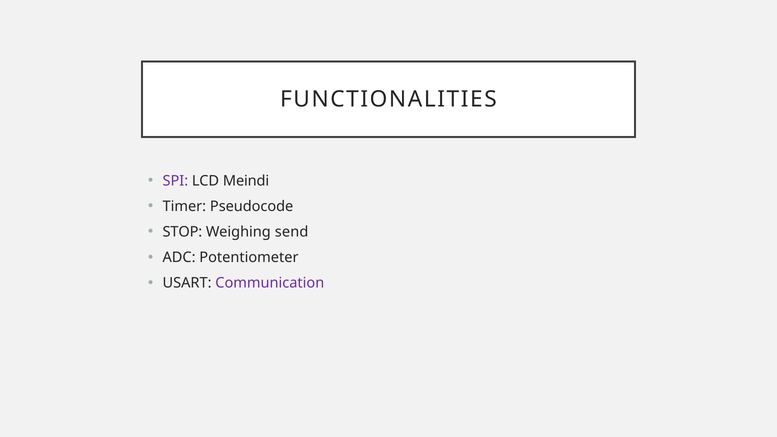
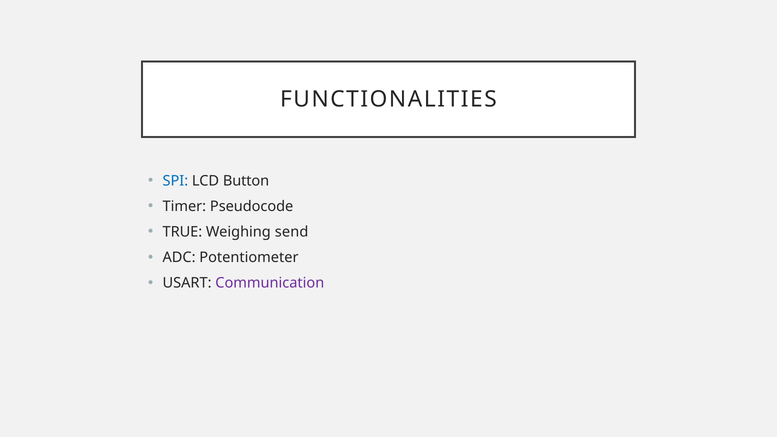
SPI colour: purple -> blue
Meindi: Meindi -> Button
STOP: STOP -> TRUE
